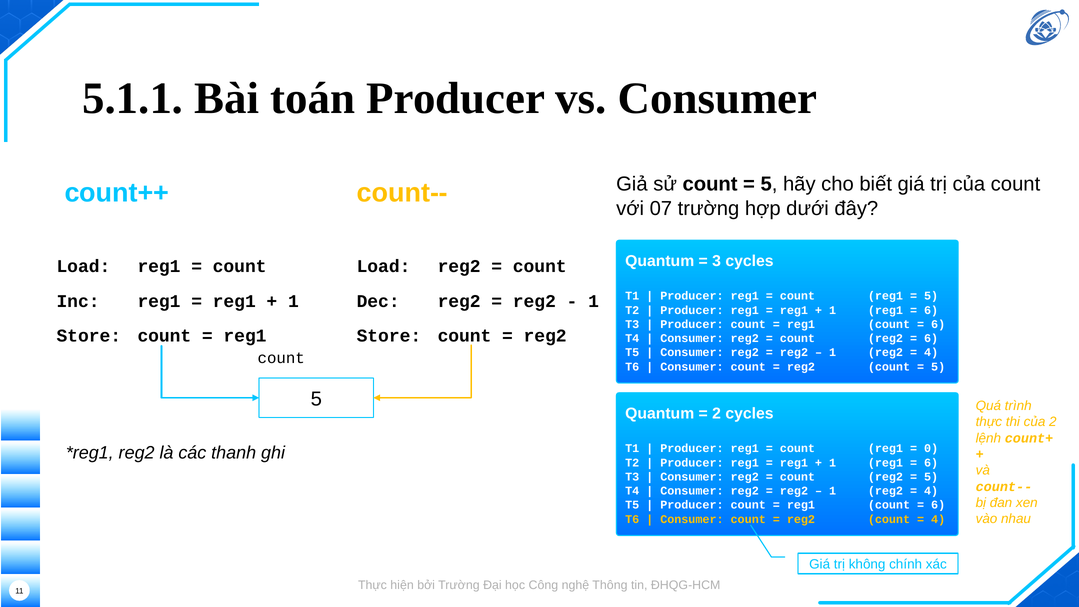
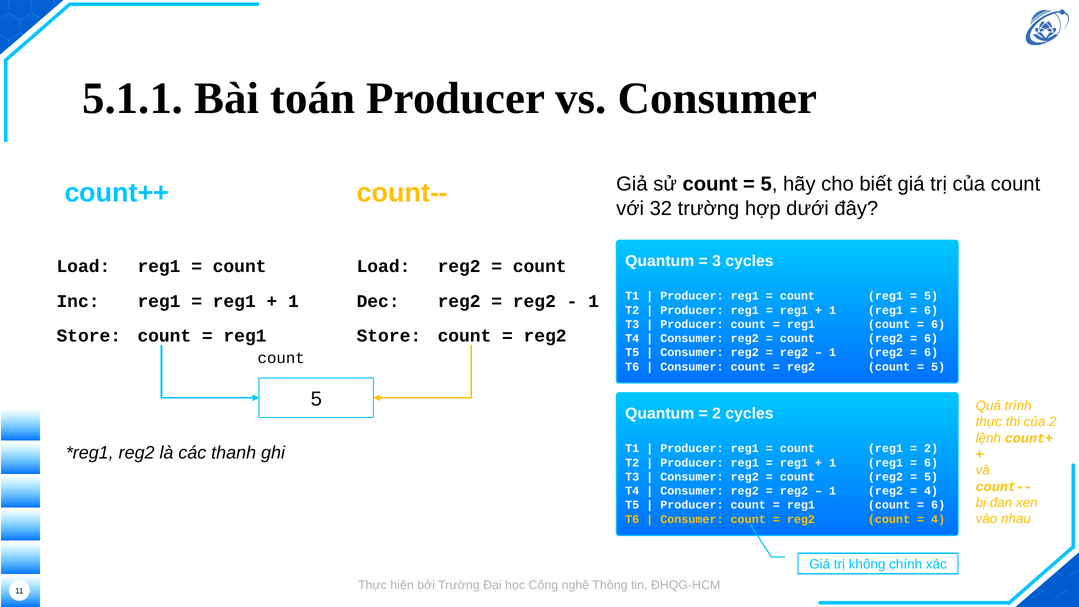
07: 07 -> 32
4 at (931, 353): 4 -> 6
0 at (931, 448): 0 -> 2
